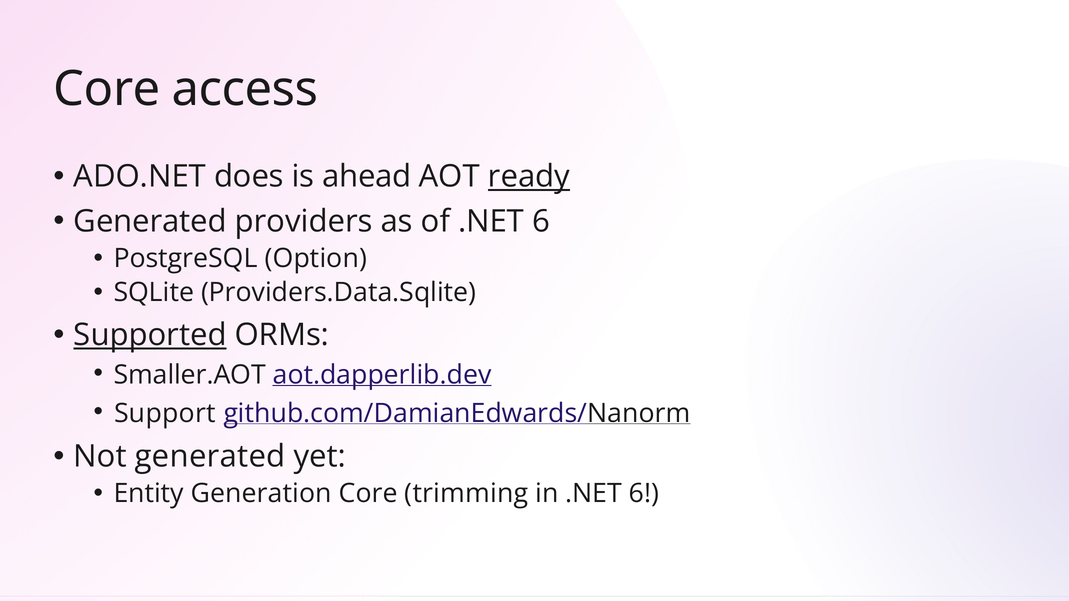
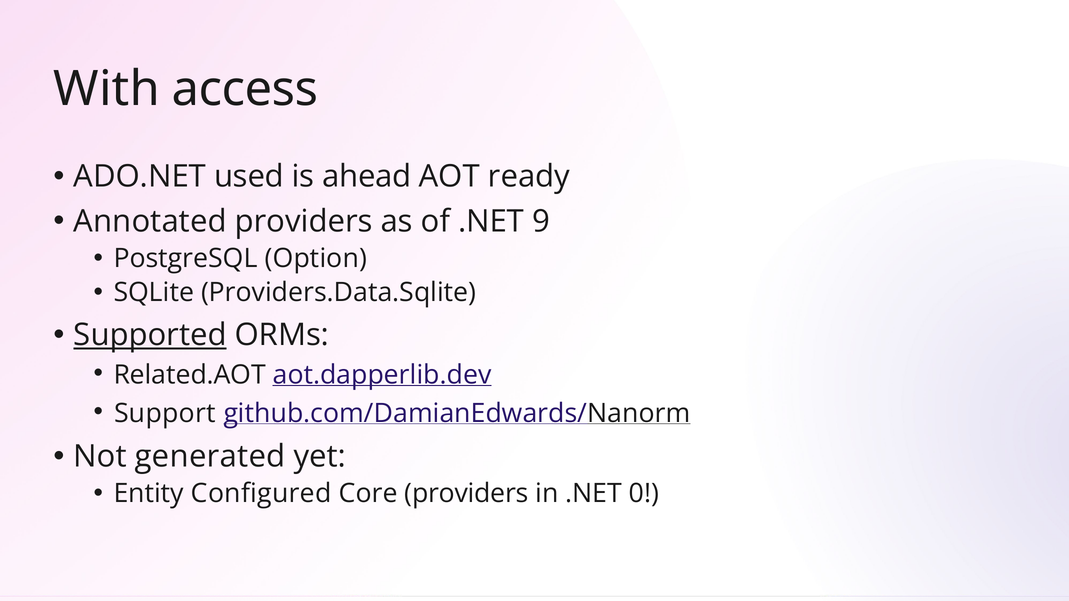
Core at (107, 89): Core -> With
does: does -> used
ready underline: present -> none
Generated at (150, 222): Generated -> Annotated
of .NET 6: 6 -> 9
Smaller.AOT: Smaller.AOT -> Related.AOT
Generation: Generation -> Configured
Core trimming: trimming -> providers
in .NET 6: 6 -> 0
